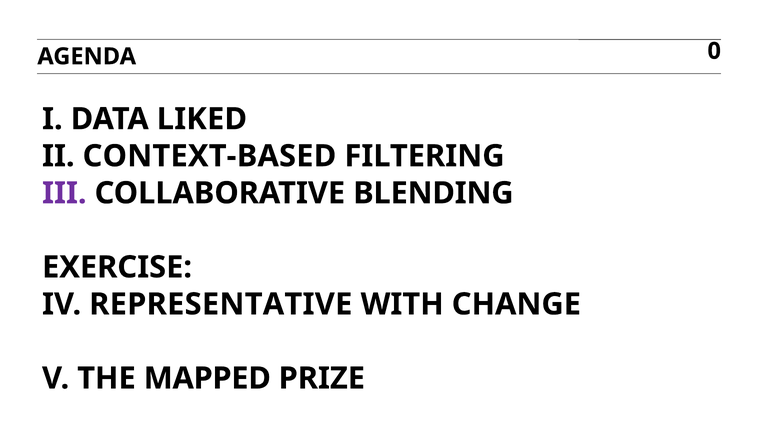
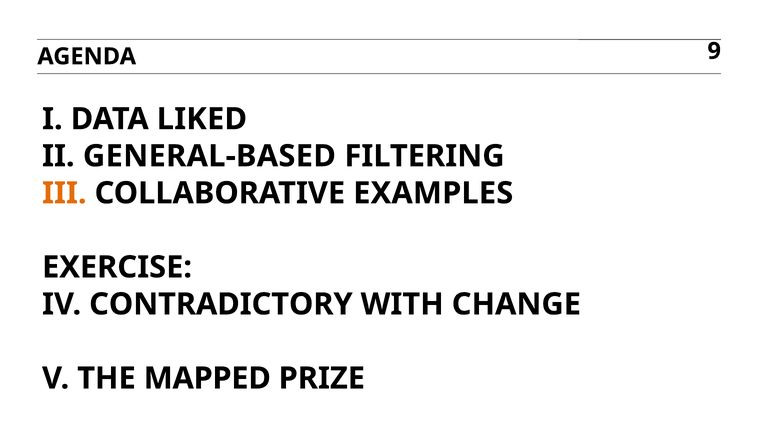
0: 0 -> 9
CONTEXT-BASED: CONTEXT-BASED -> GENERAL-BASED
III colour: purple -> orange
BLENDING: BLENDING -> EXAMPLES
REPRESENTATIVE: REPRESENTATIVE -> CONTRADICTORY
